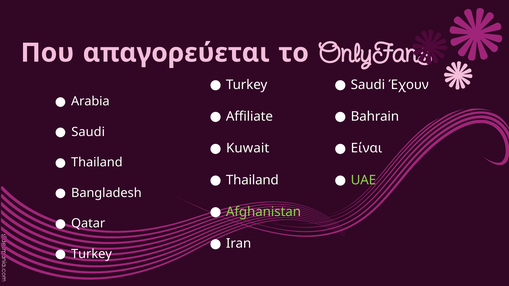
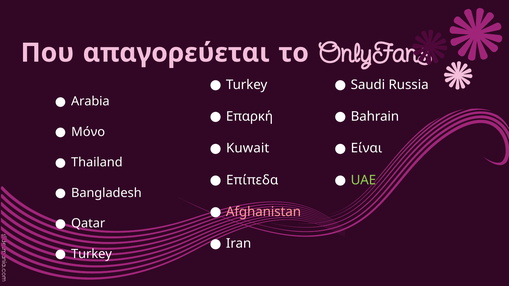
Έχουν: Έχουν -> Russia
Affiliate: Affiliate -> Επαρκή
Saudi at (88, 132): Saudi -> Μόνο
Thailand at (252, 180): Thailand -> Επίπεδα
Afghanistan colour: light green -> pink
